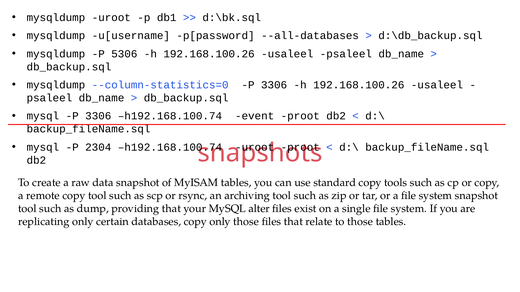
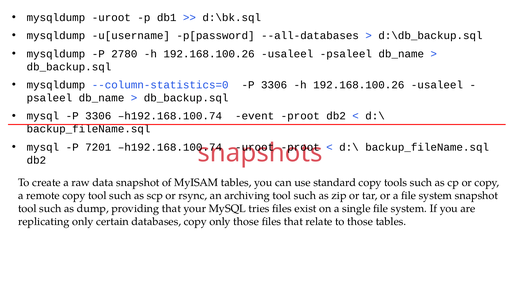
5306: 5306 -> 2780
2304: 2304 -> 7201
alter: alter -> tries
